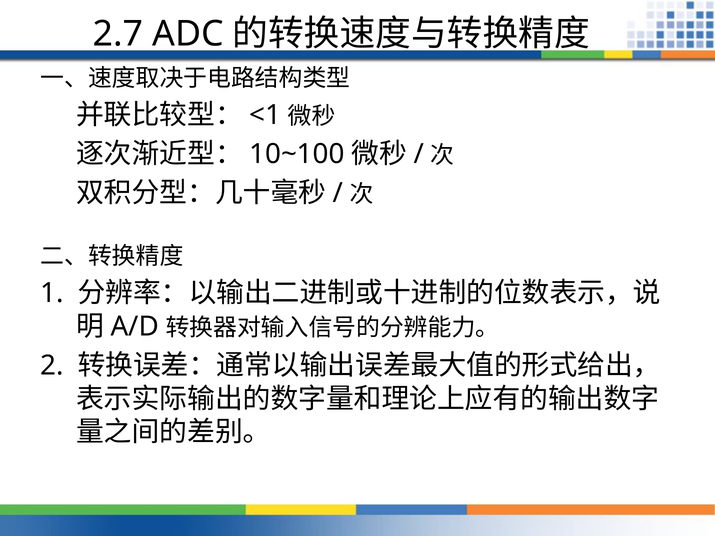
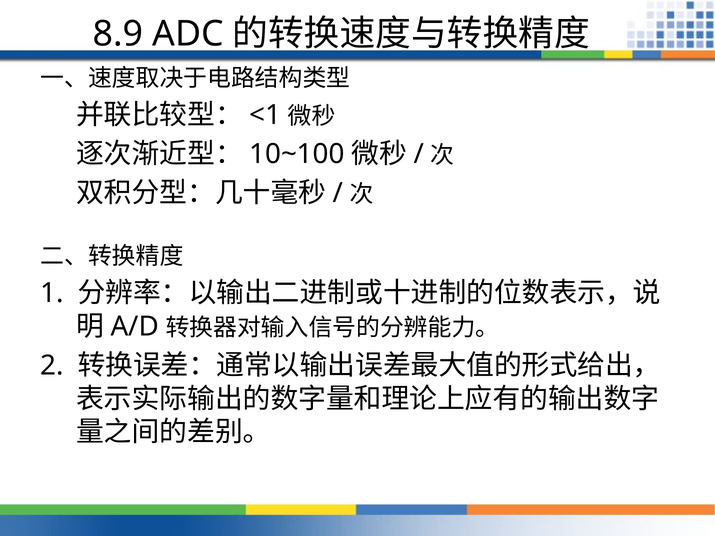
2.7: 2.7 -> 8.9
